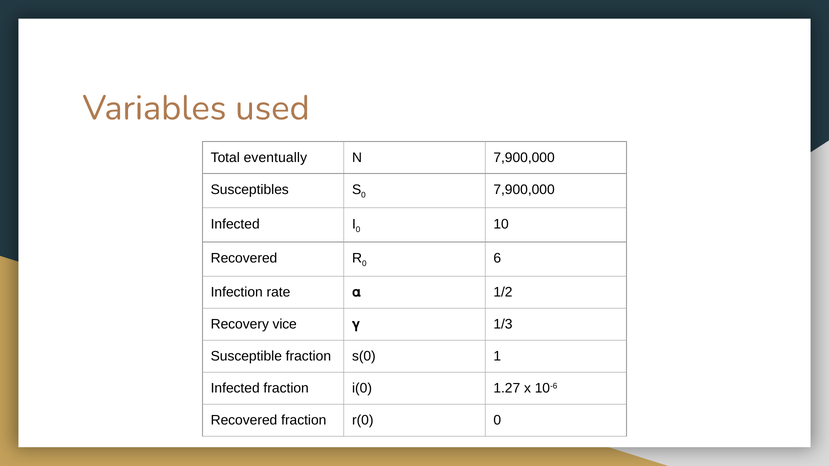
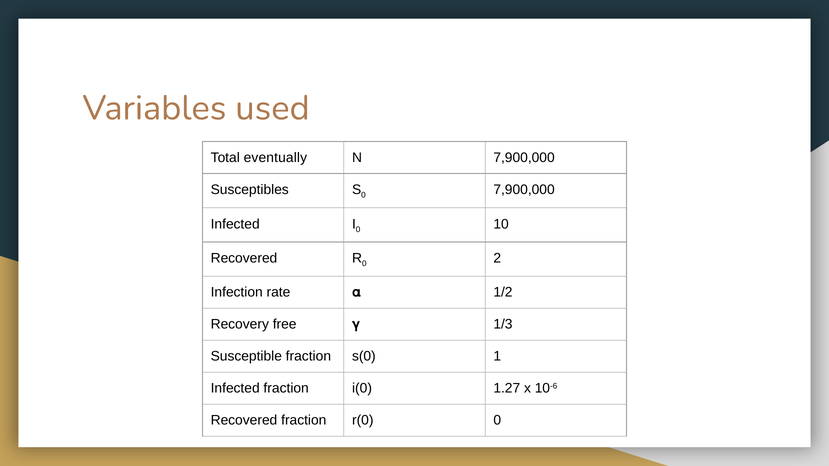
6: 6 -> 2
vice: vice -> free
